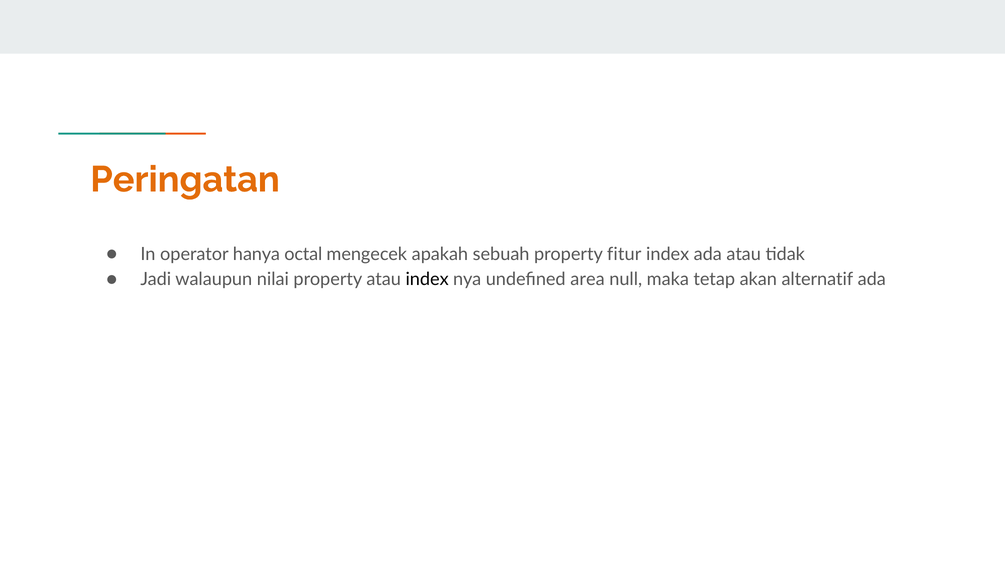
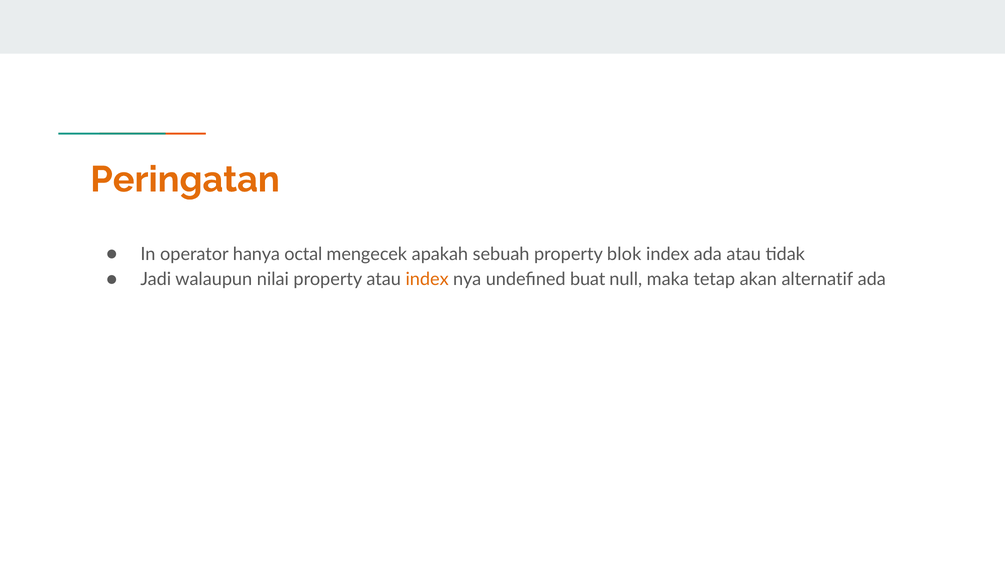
fitur: fitur -> blok
index at (427, 279) colour: black -> orange
area: area -> buat
